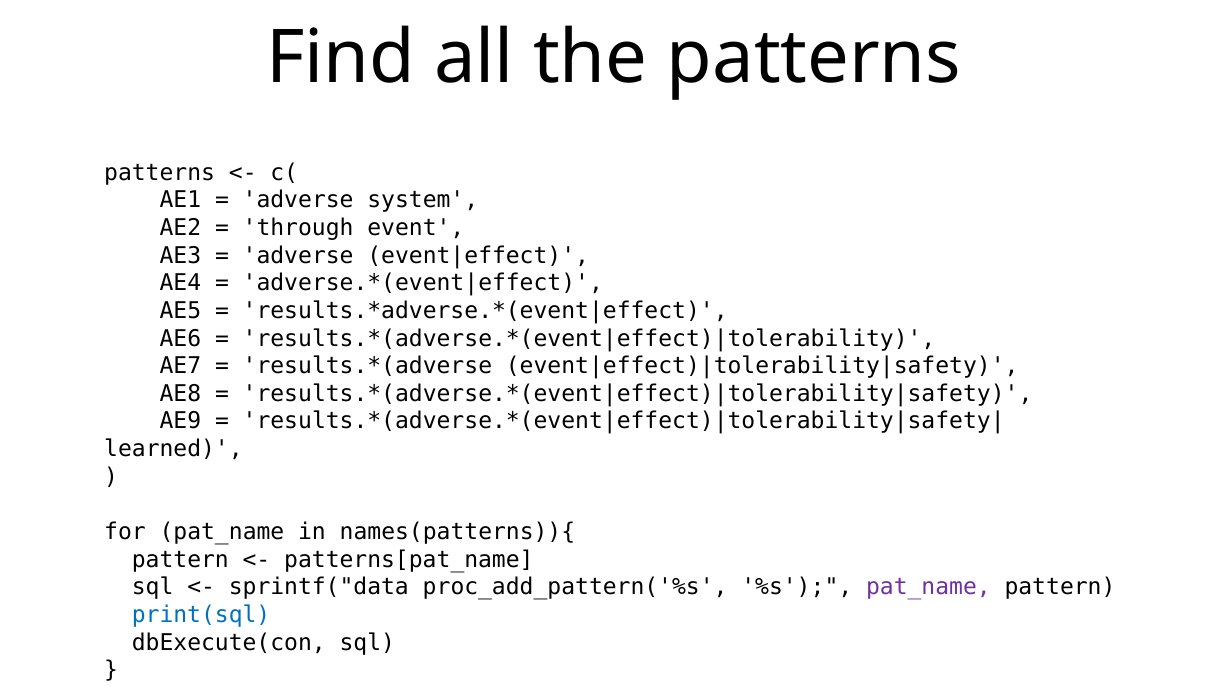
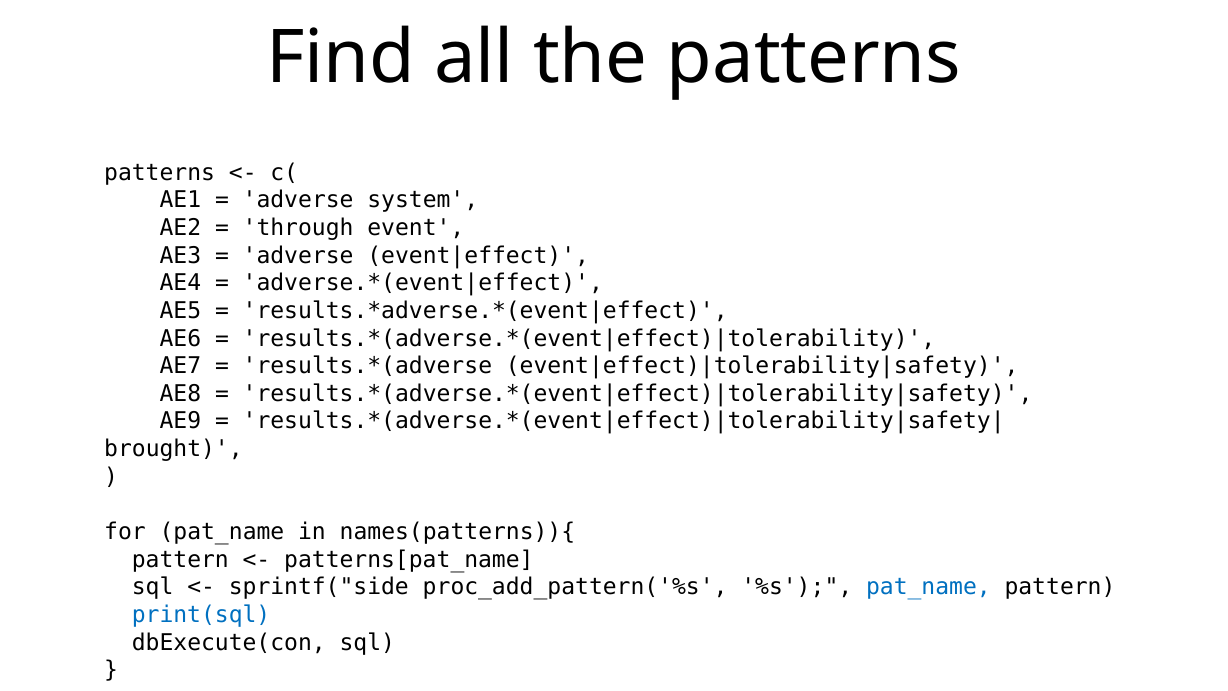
learned: learned -> brought
sprintf("data: sprintf("data -> sprintf("side
pat_name at (928, 587) colour: purple -> blue
